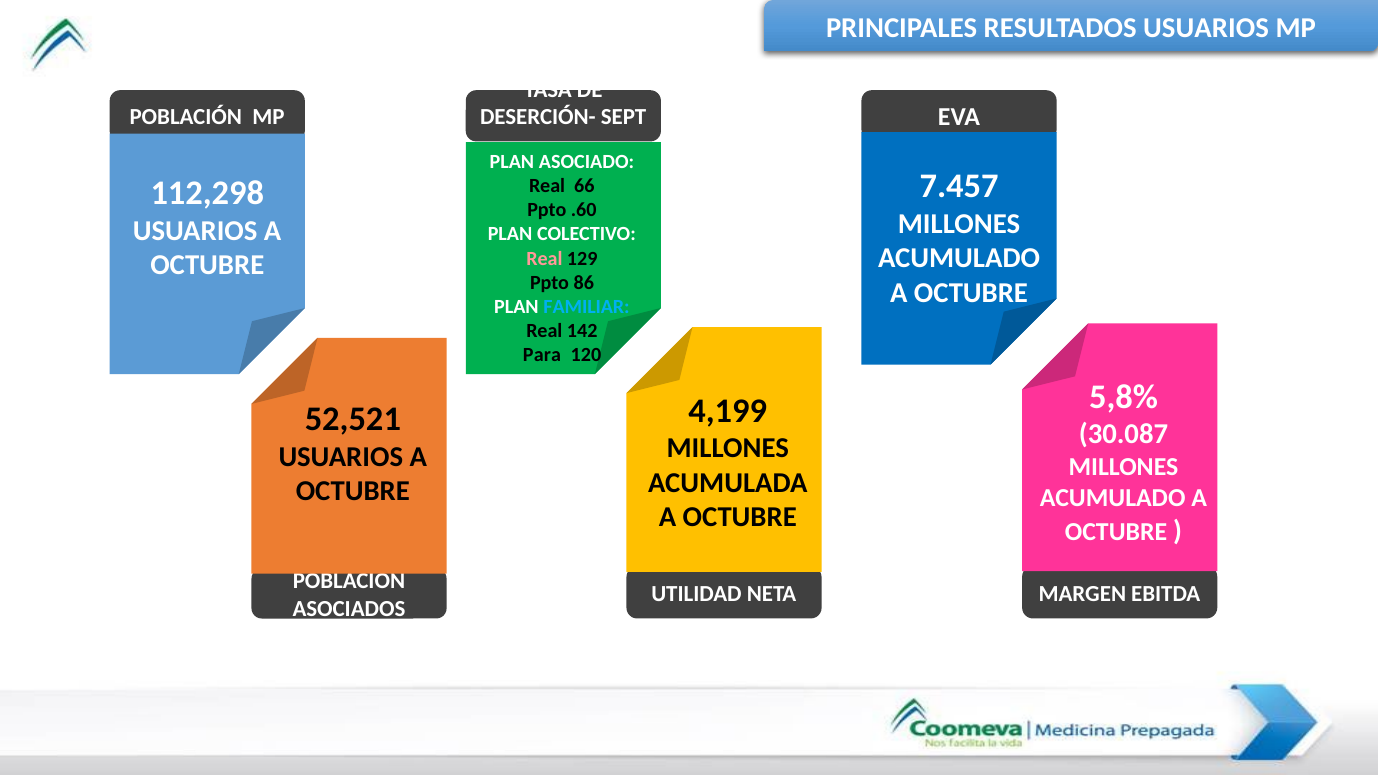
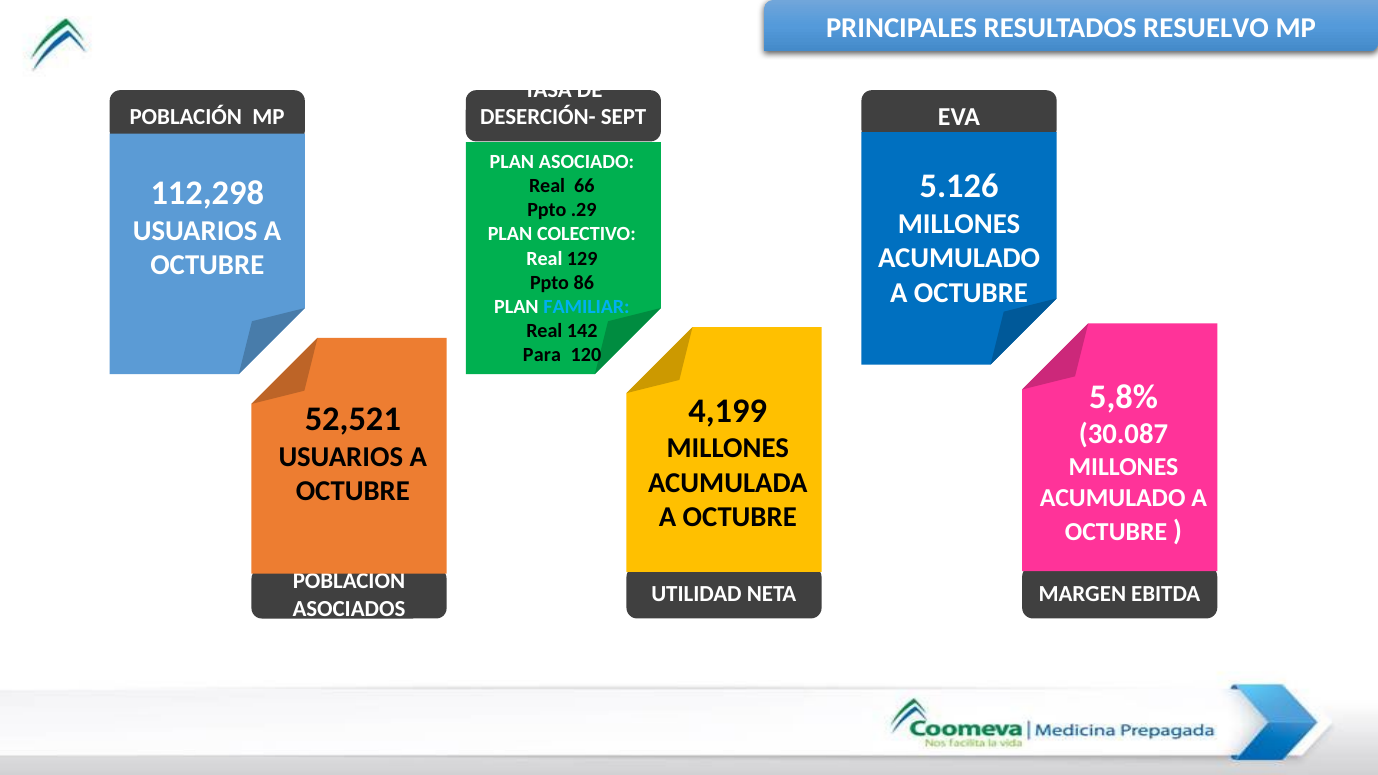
RESULTADOS USUARIOS: USUARIOS -> RESUELVO
7.457: 7.457 -> 5.126
.60: .60 -> .29
Real at (544, 258) colour: pink -> white
